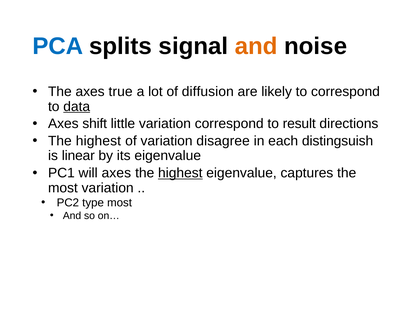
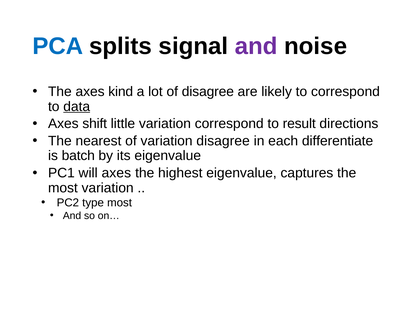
and at (256, 46) colour: orange -> purple
true: true -> kind
of diffusion: diffusion -> disagree
highest at (98, 141): highest -> nearest
distingsuish: distingsuish -> differentiate
linear: linear -> batch
highest at (180, 173) underline: present -> none
